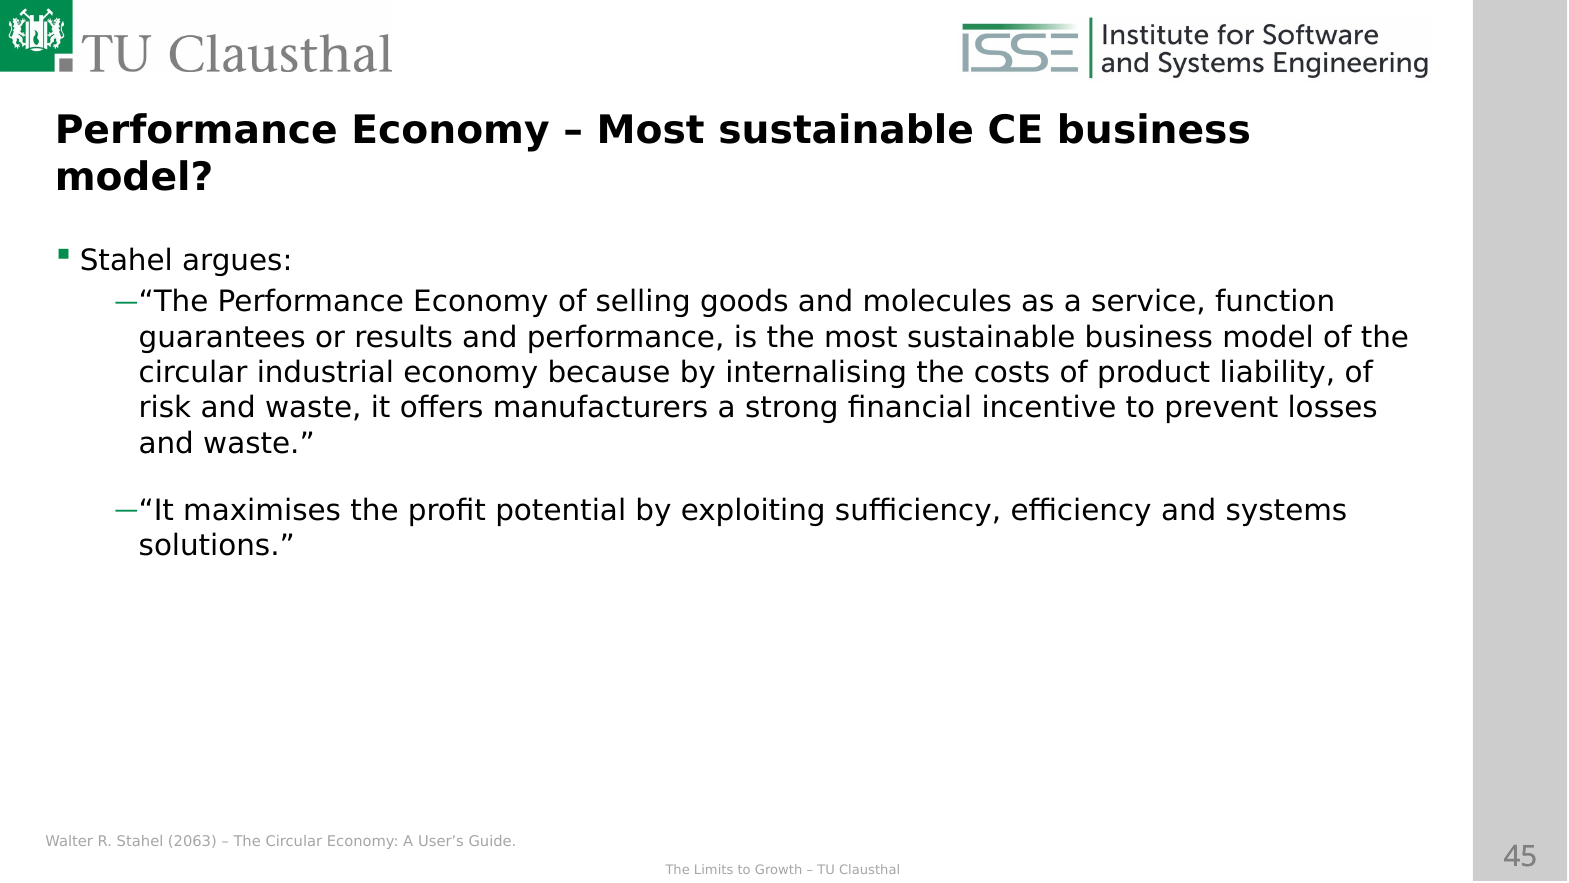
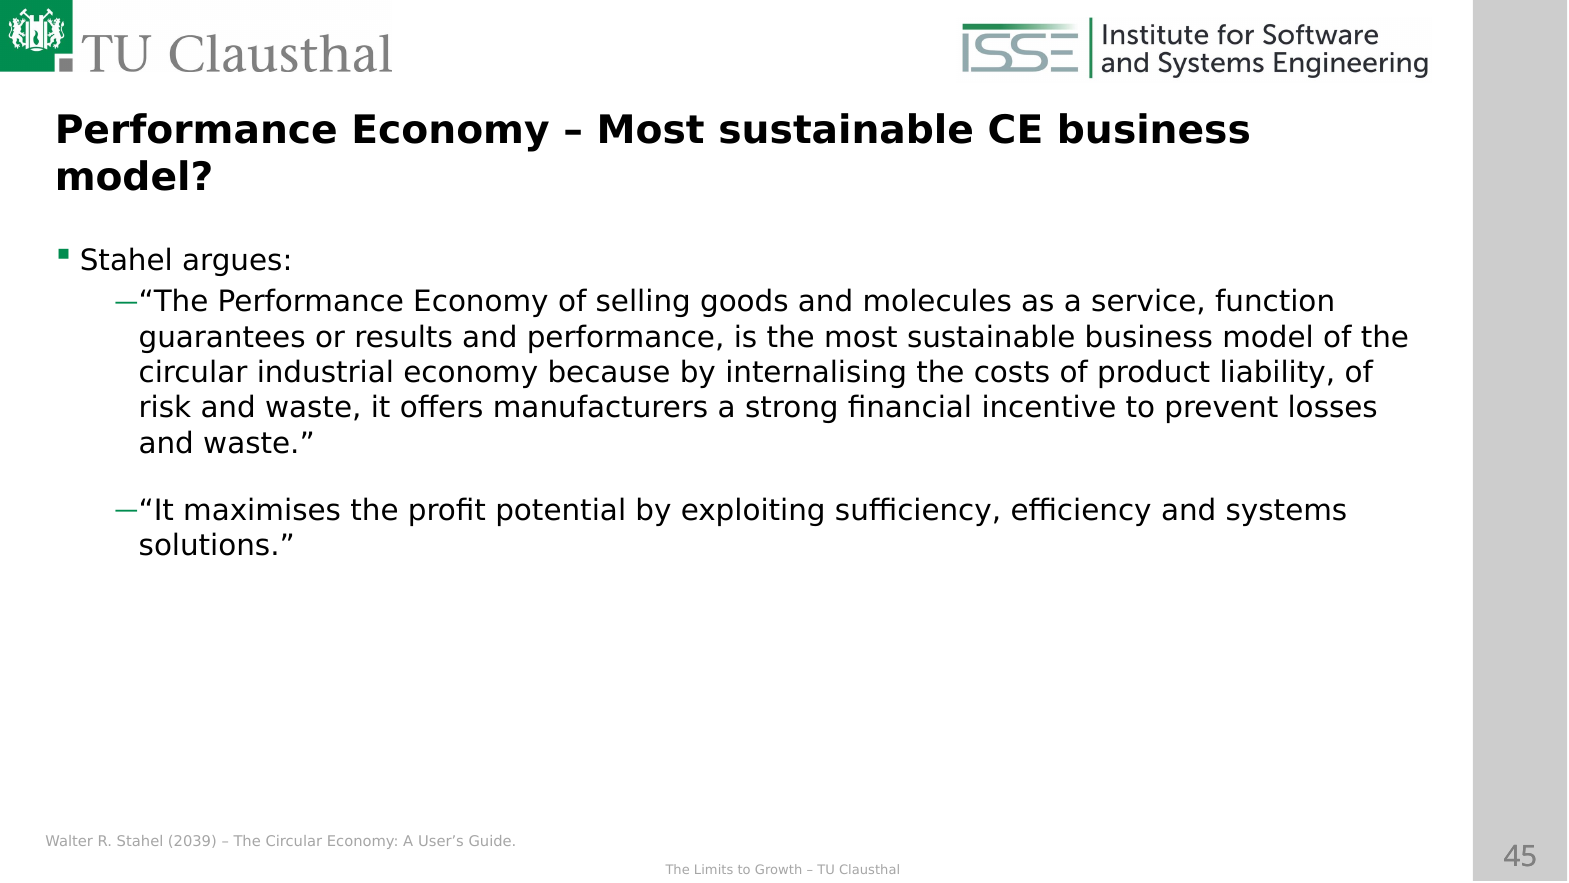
2063: 2063 -> 2039
